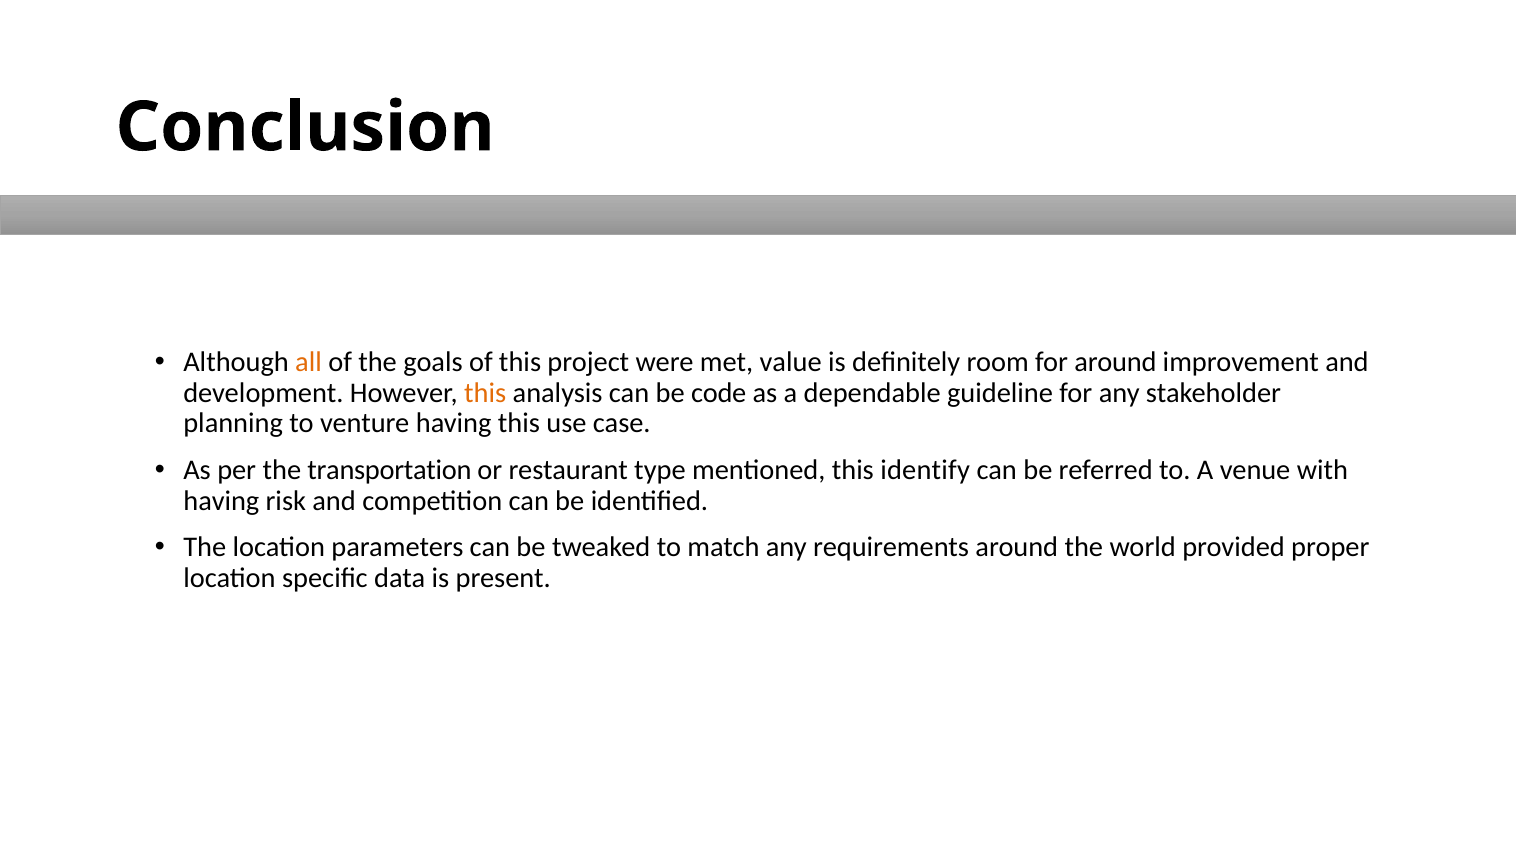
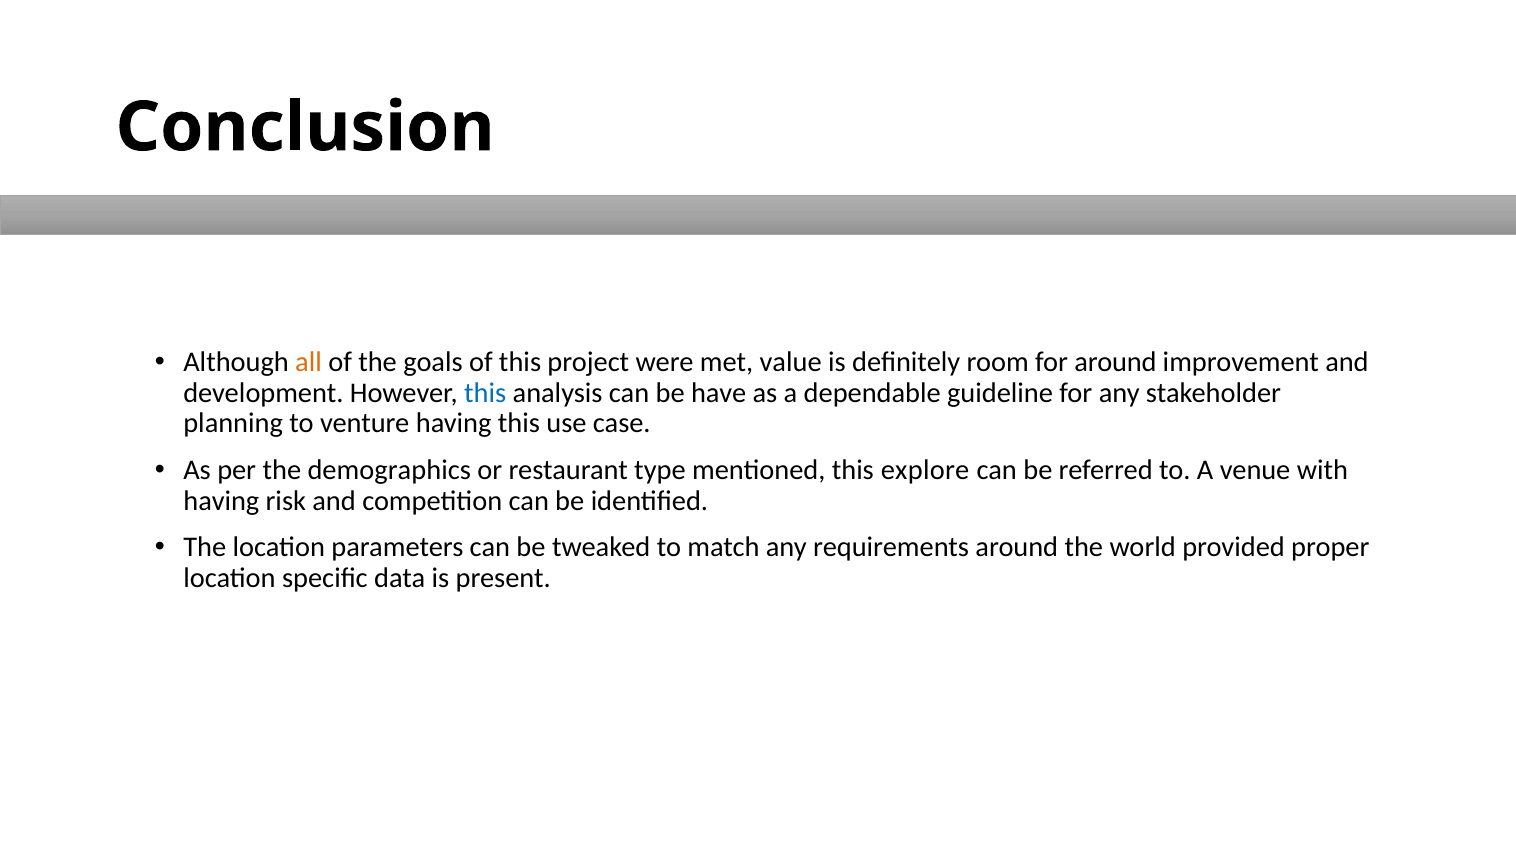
this at (485, 393) colour: orange -> blue
code: code -> have
transportation: transportation -> demographics
identify: identify -> explore
